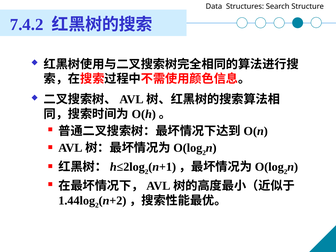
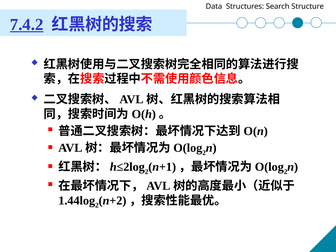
7.4.2 underline: none -> present
